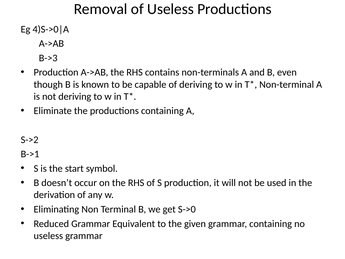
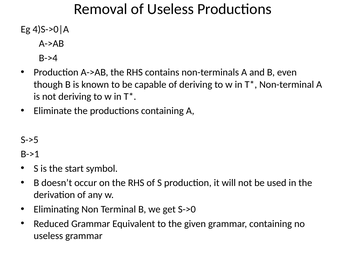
B->3: B->3 -> B->4
S->2: S->2 -> S->5
